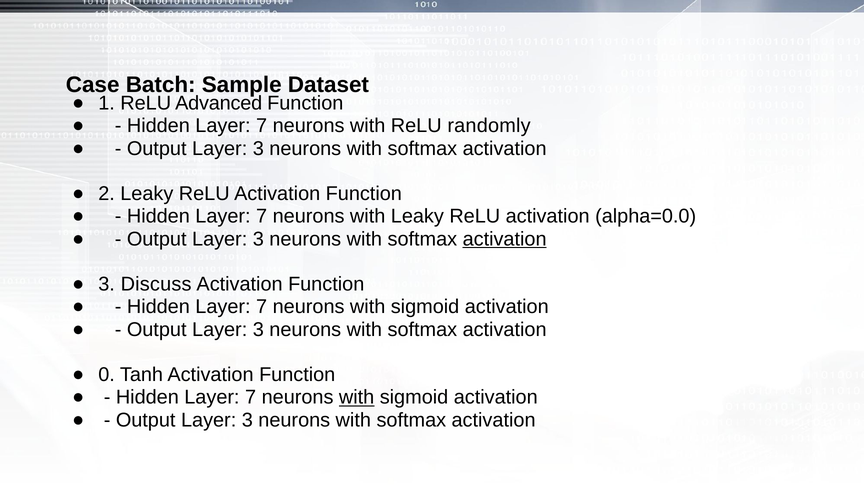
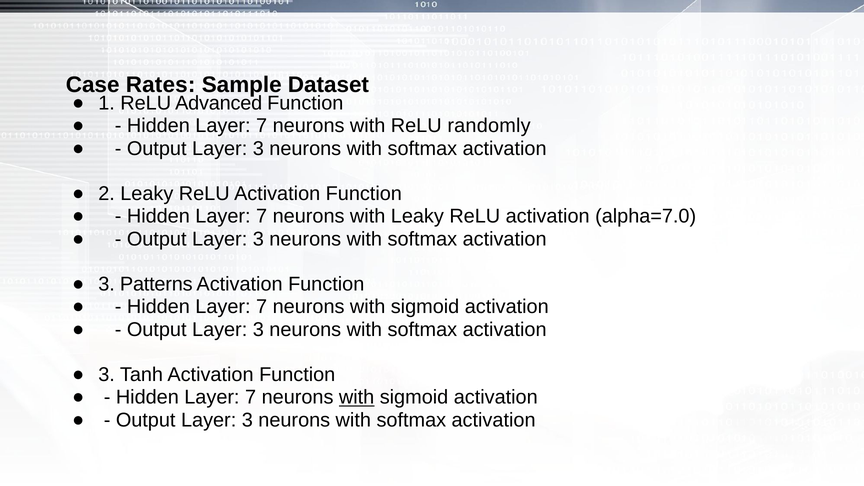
Batch: Batch -> Rates
alpha=0.0: alpha=0.0 -> alpha=7.0
activation at (505, 239) underline: present -> none
Discuss: Discuss -> Patterns
0 at (107, 375): 0 -> 3
